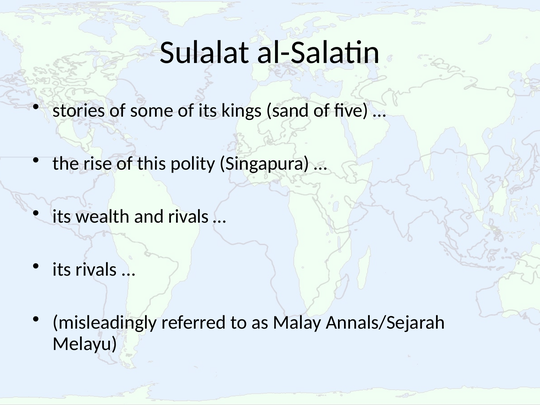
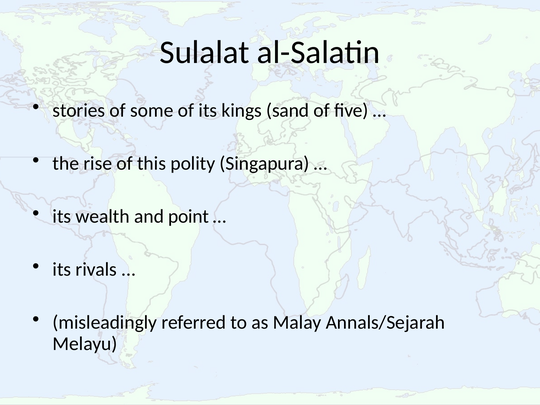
and rivals: rivals -> point
